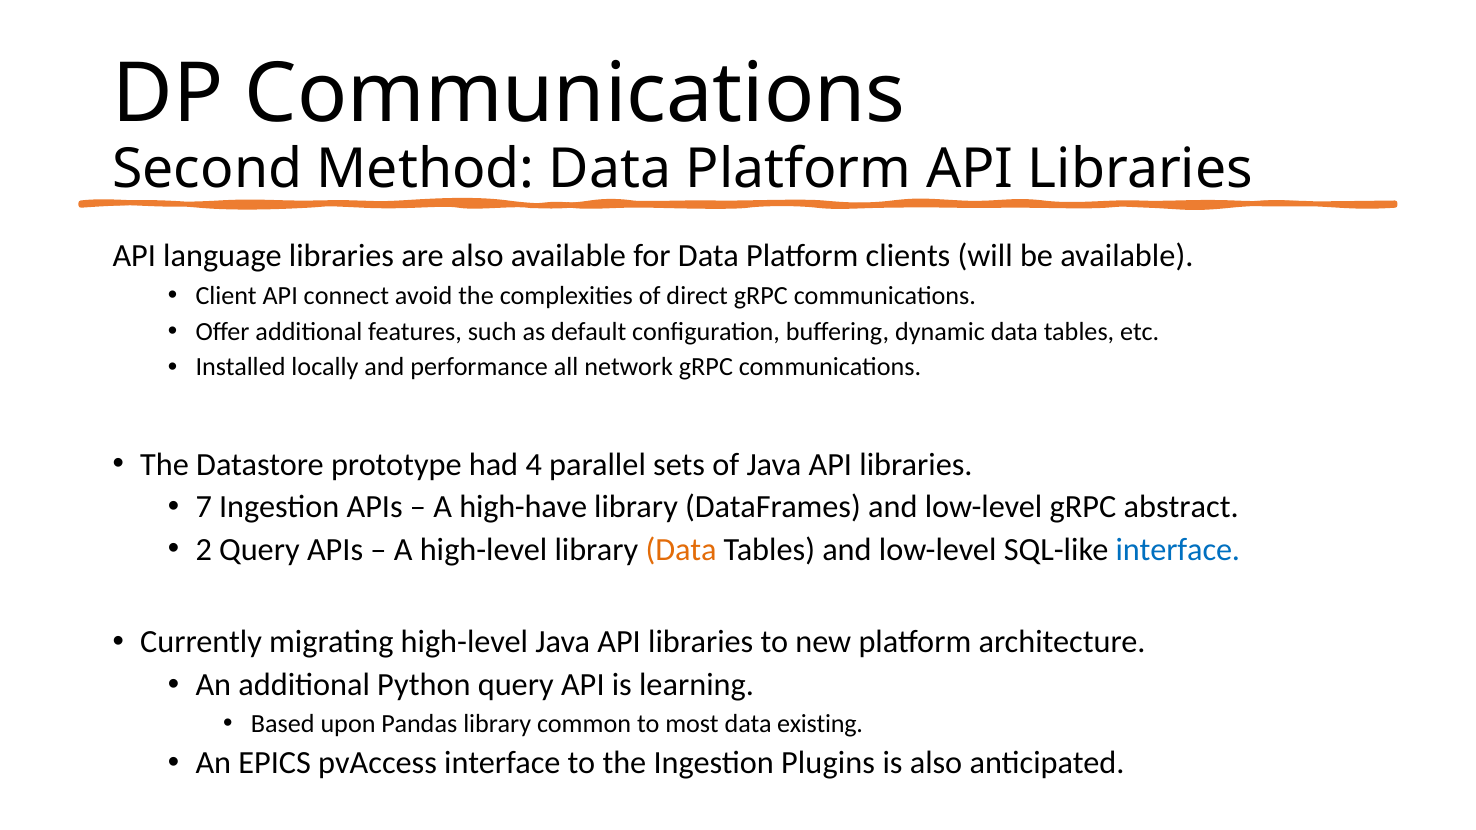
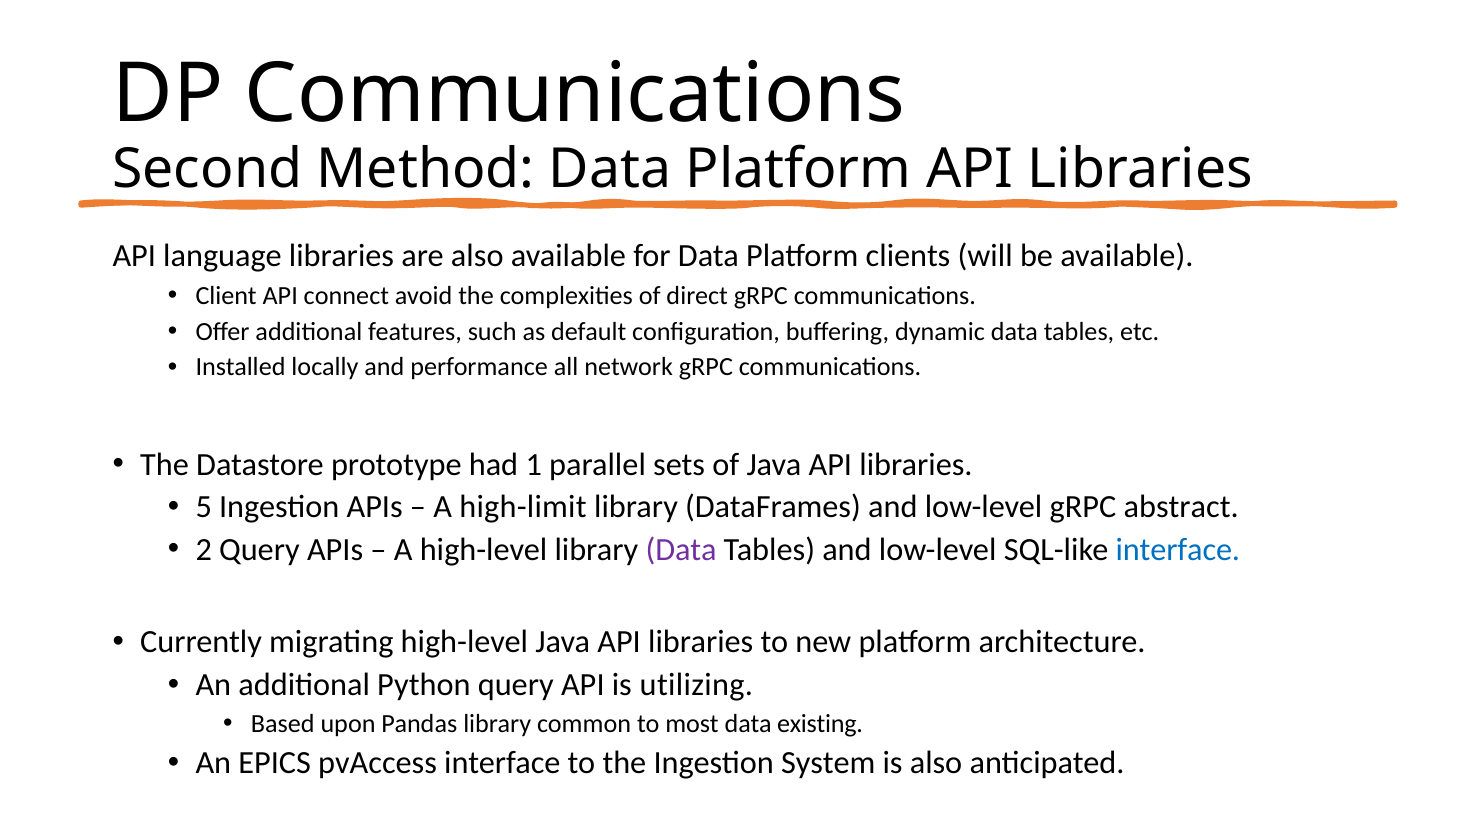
4: 4 -> 1
7: 7 -> 5
high-have: high-have -> high-limit
Data at (681, 550) colour: orange -> purple
learning: learning -> utilizing
Plugins: Plugins -> System
